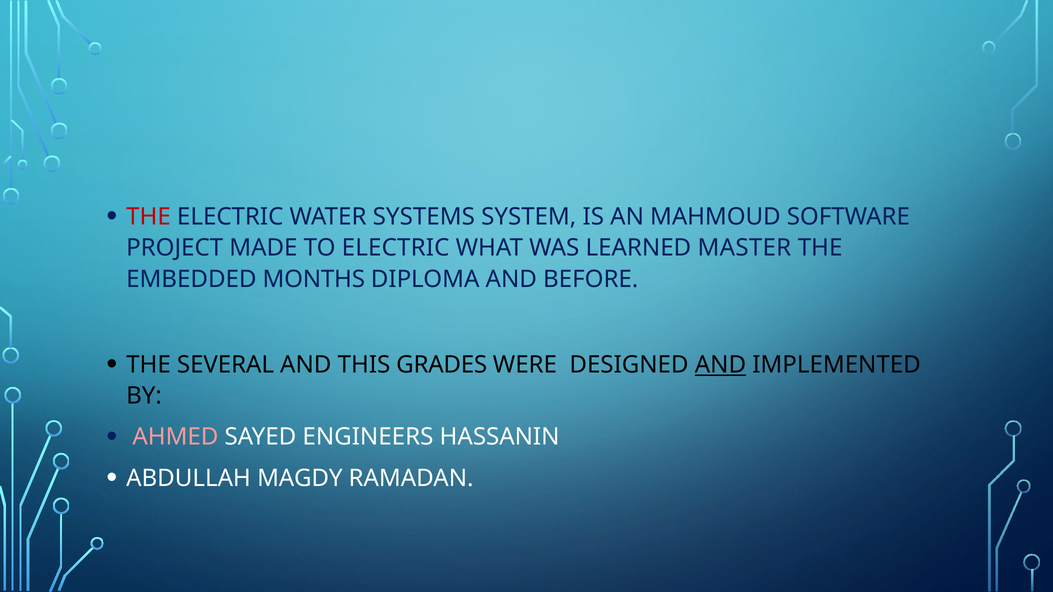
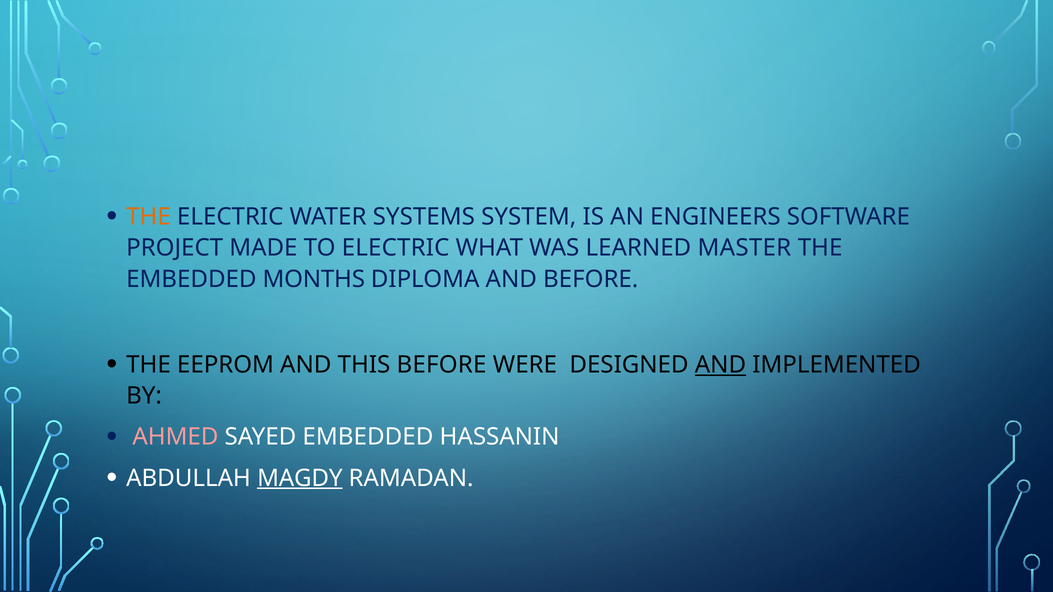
THE at (149, 217) colour: red -> orange
MAHMOUD: MAHMOUD -> ENGINEERS
SEVERAL: SEVERAL -> EEPROM
THIS GRADES: GRADES -> BEFORE
SAYED ENGINEERS: ENGINEERS -> EMBEDDED
MAGDY underline: none -> present
